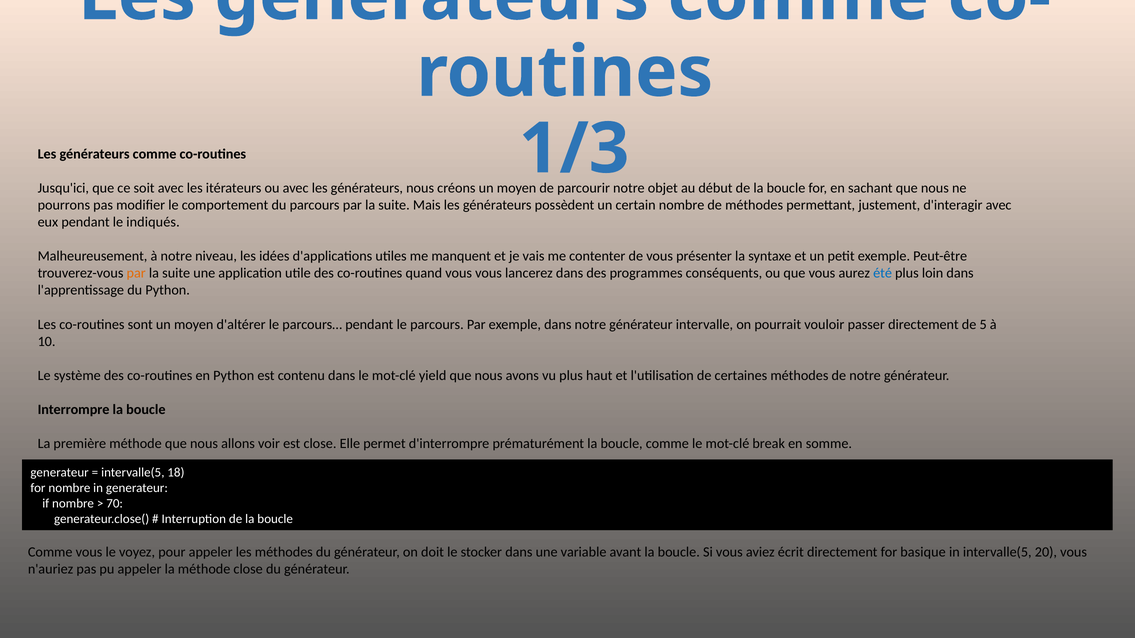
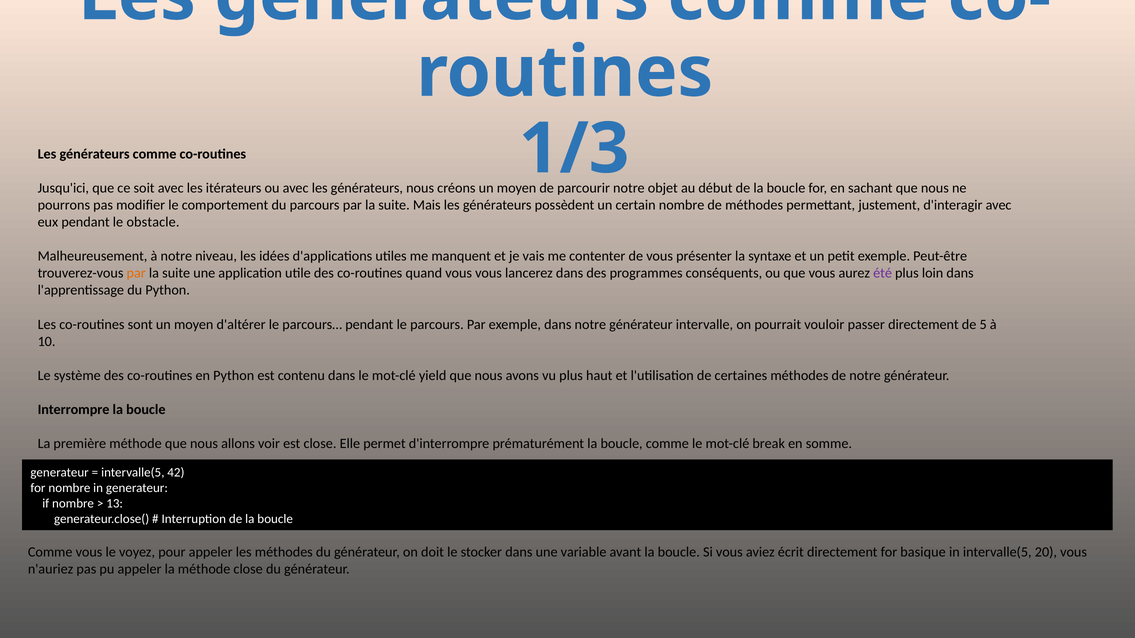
indiqués: indiqués -> obstacle
été colour: blue -> purple
18: 18 -> 42
70: 70 -> 13
